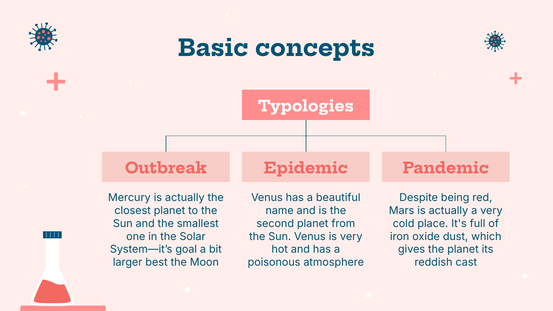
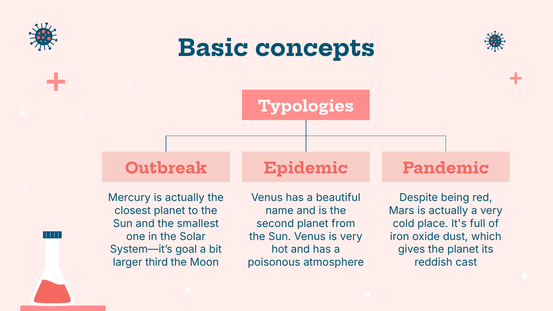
best: best -> third
